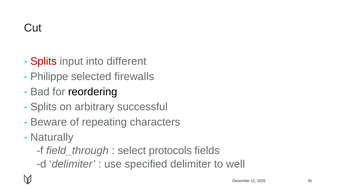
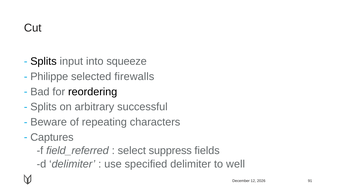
Splits at (43, 61) colour: red -> black
different: different -> squeeze
Naturally: Naturally -> Captures
field_through: field_through -> field_referred
protocols: protocols -> suppress
